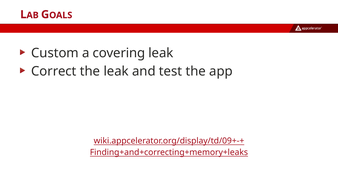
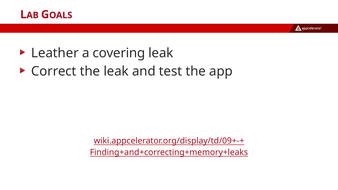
Custom: Custom -> Leather
